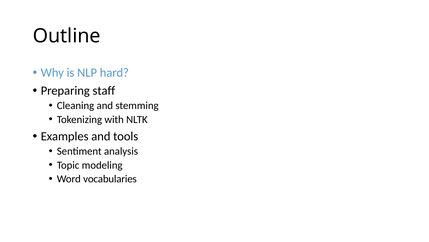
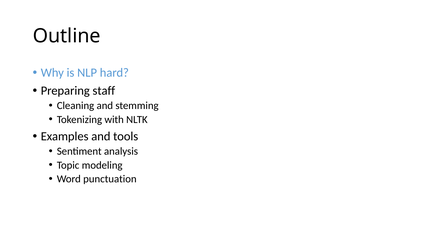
vocabularies: vocabularies -> punctuation
